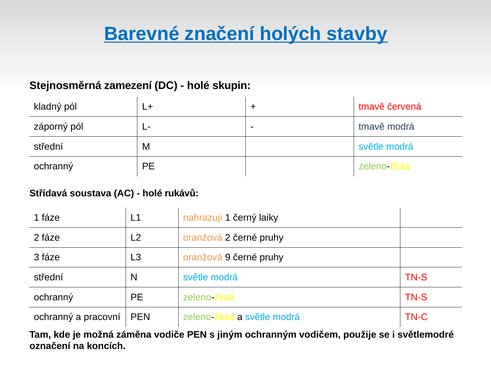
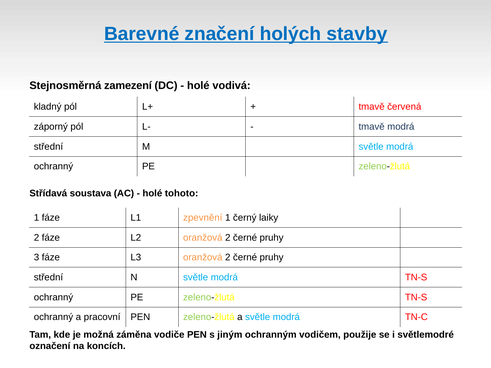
skupin: skupin -> vodivá
rukávů: rukávů -> tohoto
nahrazují: nahrazují -> zpevnění
L3 oranžová 9: 9 -> 2
